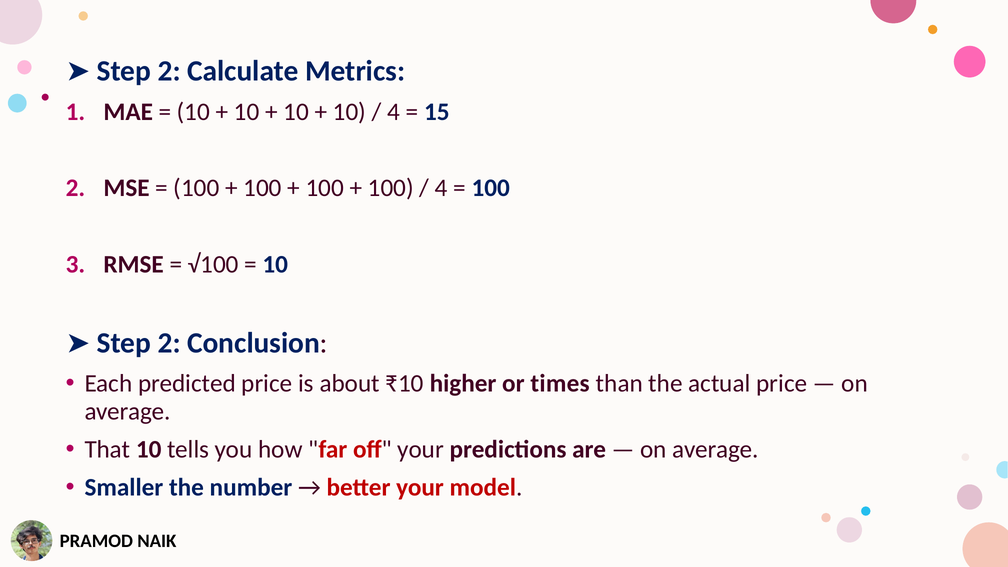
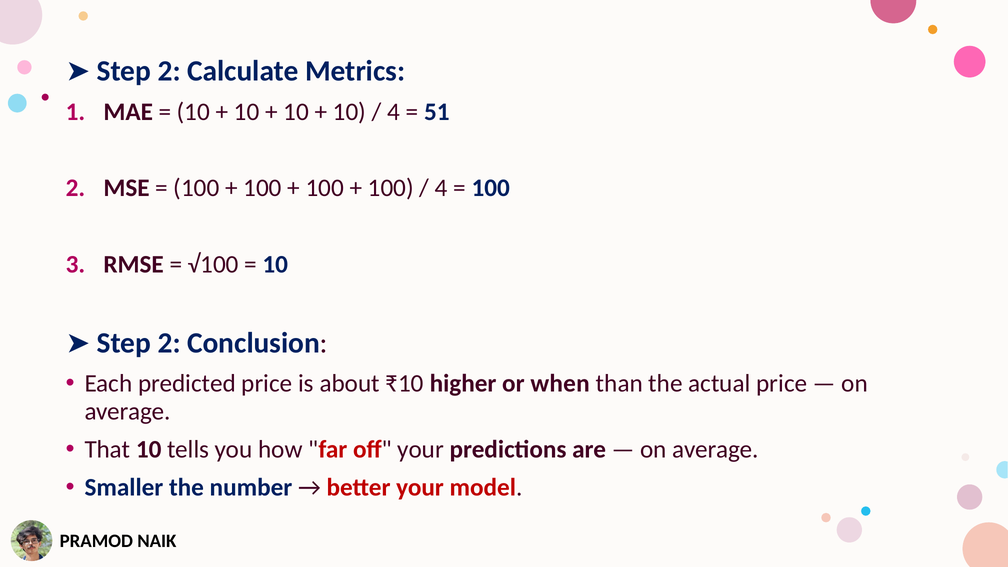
15: 15 -> 51
times: times -> when
